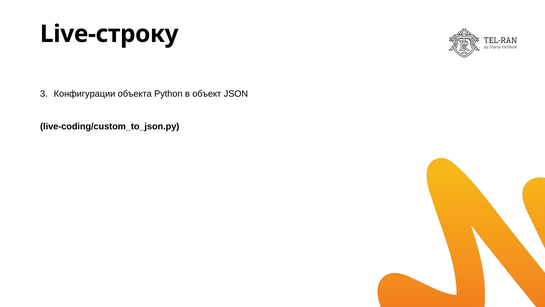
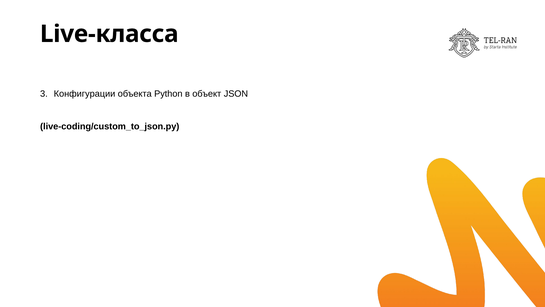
Live-строку: Live-строку -> Live-класса
